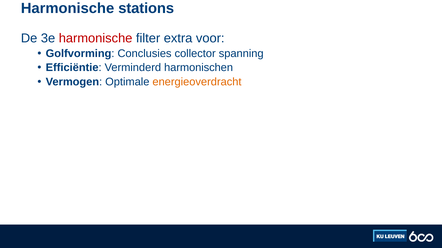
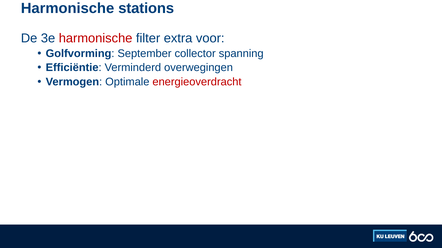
Conclusies: Conclusies -> September
harmonischen: harmonischen -> overwegingen
energieoverdracht colour: orange -> red
